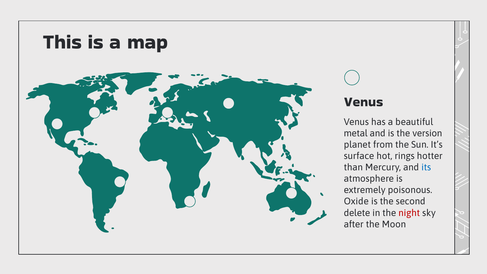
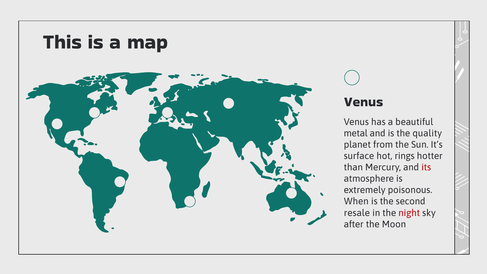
version: version -> quality
its colour: blue -> red
Oxide: Oxide -> When
delete: delete -> resale
